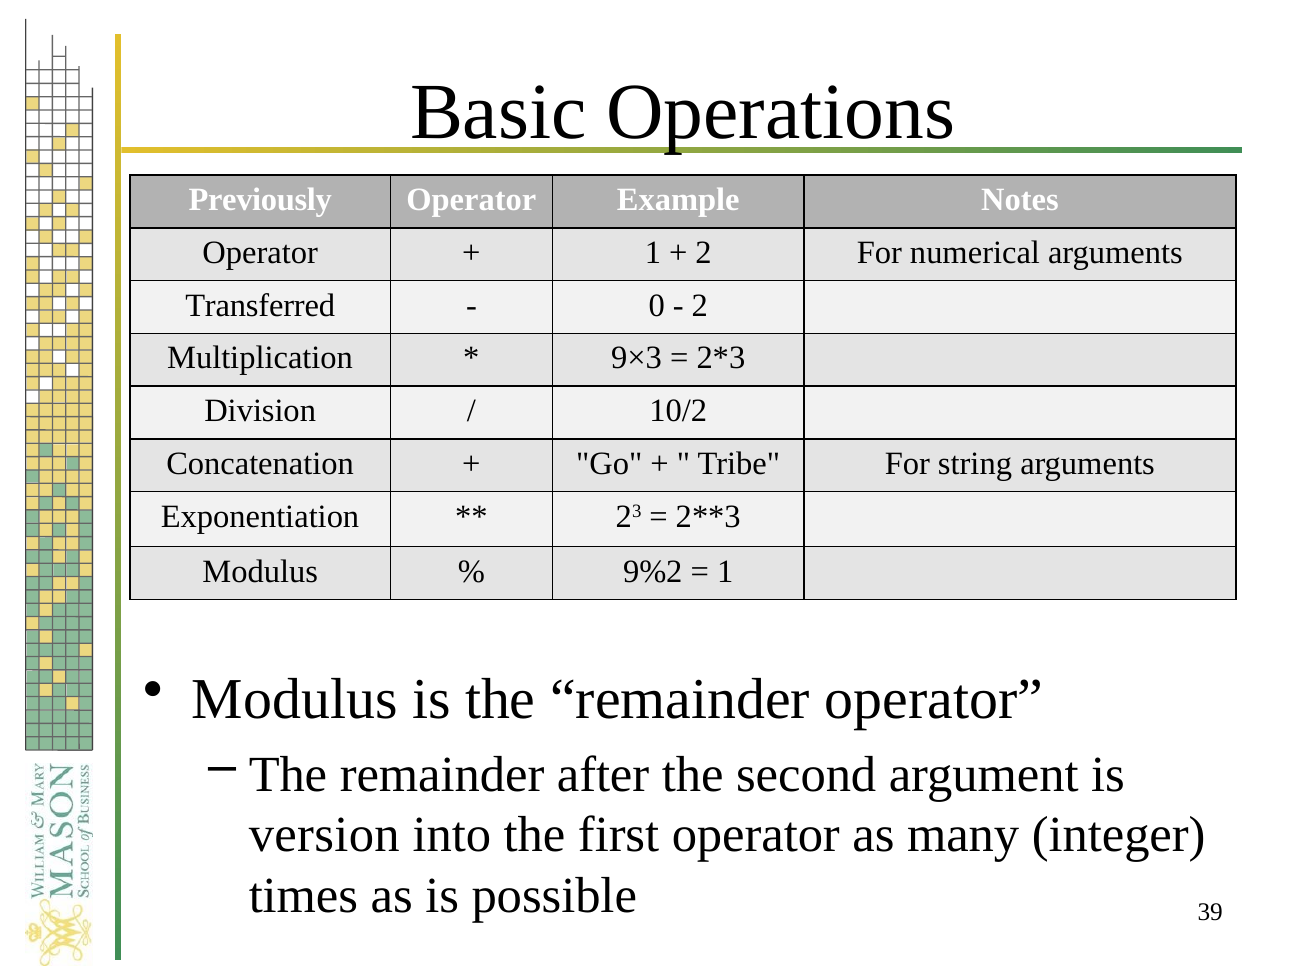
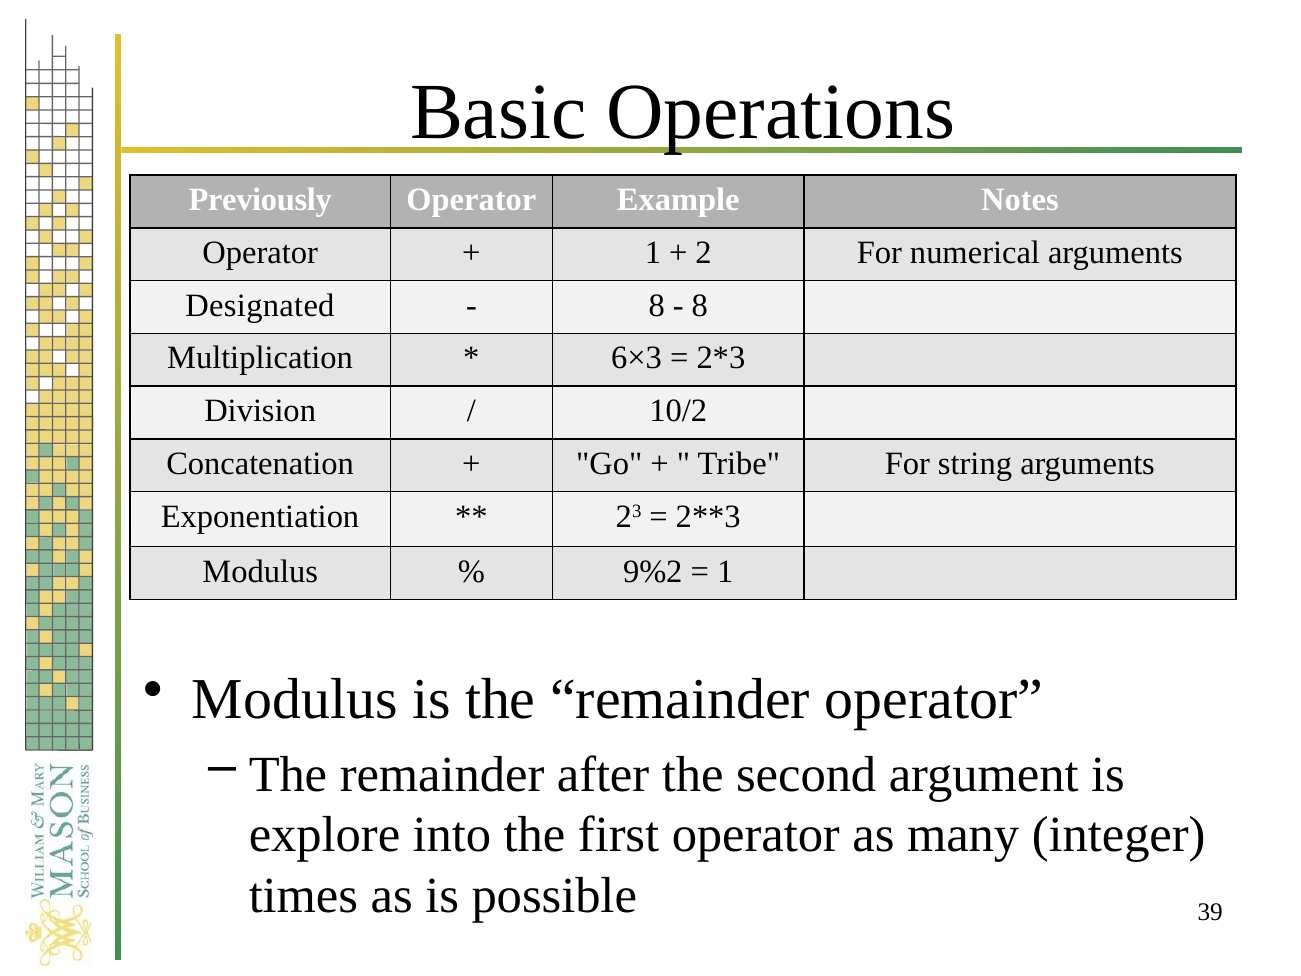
Transferred: Transferred -> Designated
0 at (657, 305): 0 -> 8
2 at (700, 305): 2 -> 8
9×3: 9×3 -> 6×3
version: version -> explore
